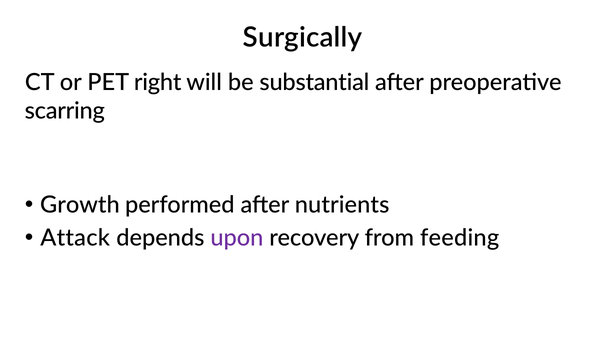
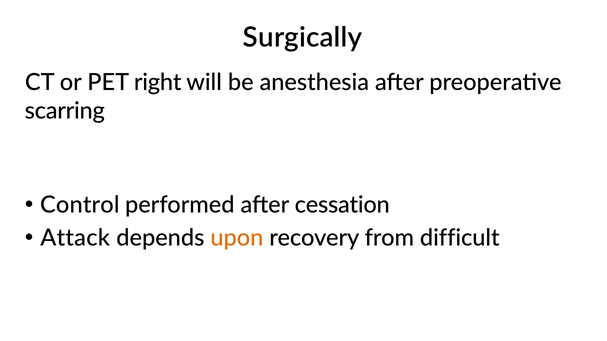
substantial: substantial -> anesthesia
Growth: Growth -> Control
nutrients: nutrients -> cessation
upon colour: purple -> orange
feeding: feeding -> difficult
